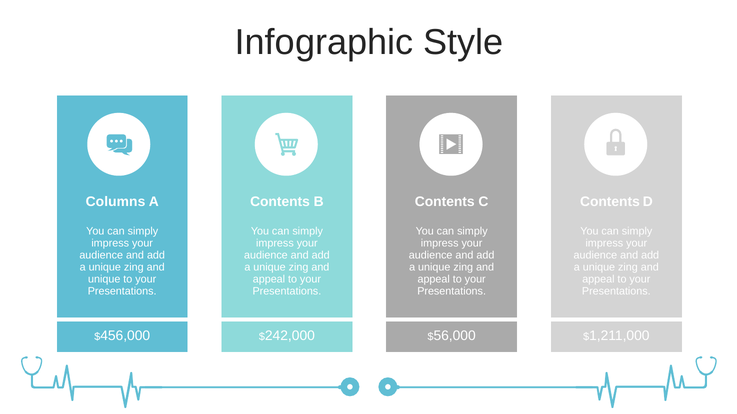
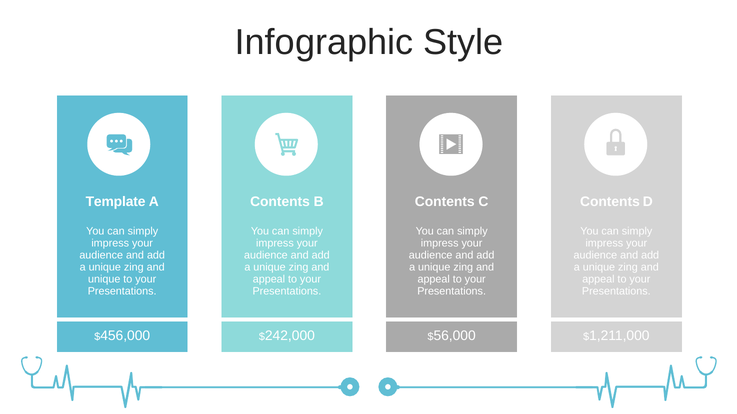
Columns: Columns -> Template
